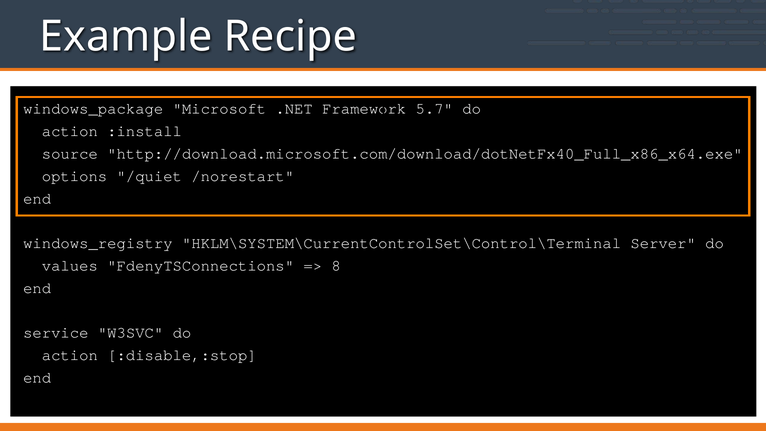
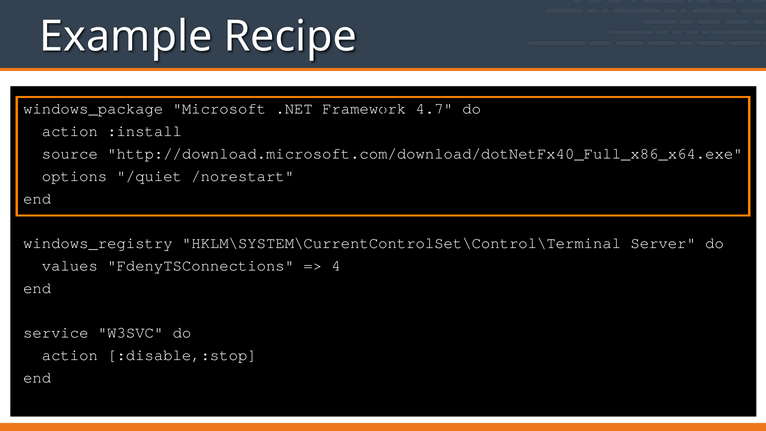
5.7: 5.7 -> 4.7
8: 8 -> 4
